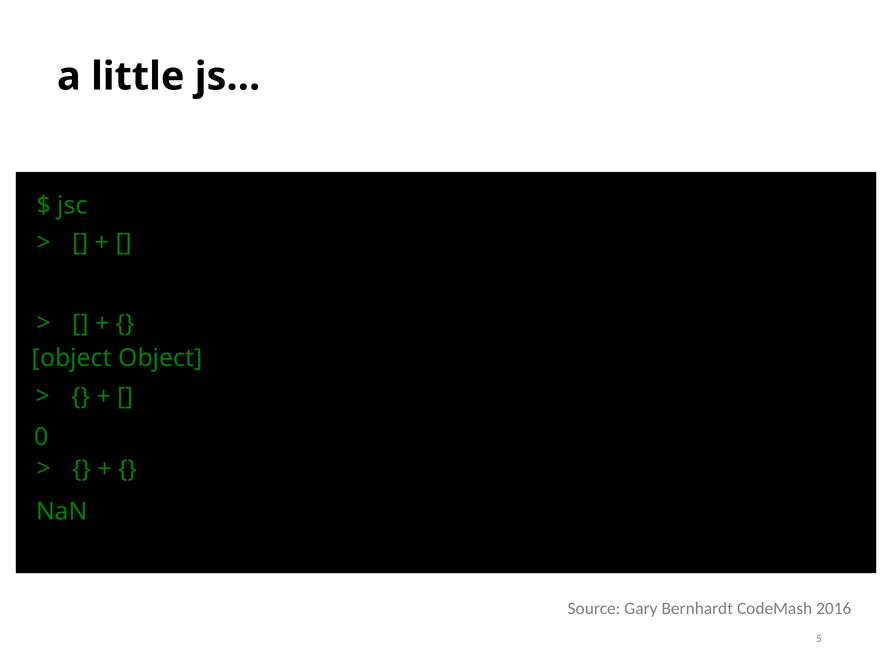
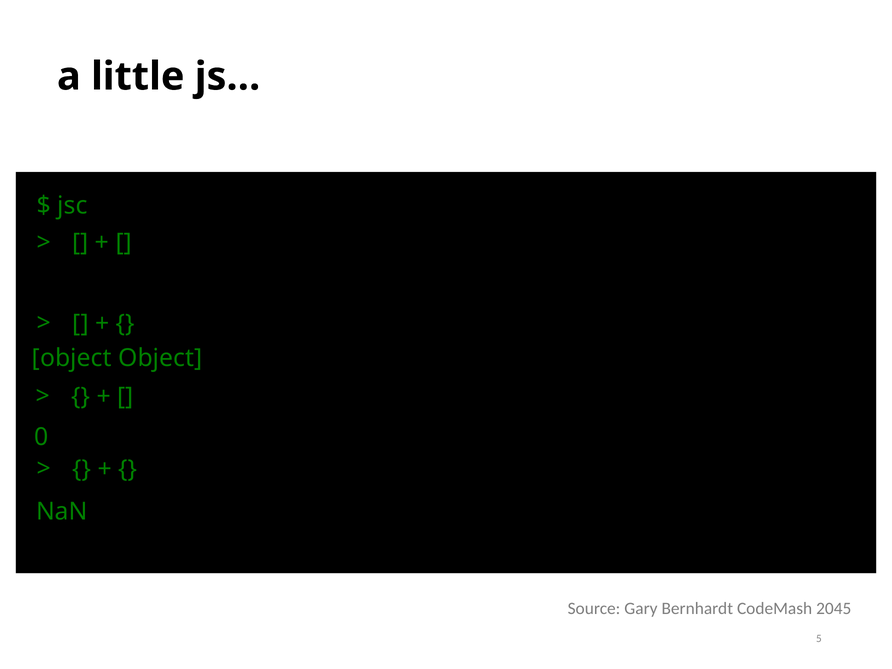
2016: 2016 -> 2045
